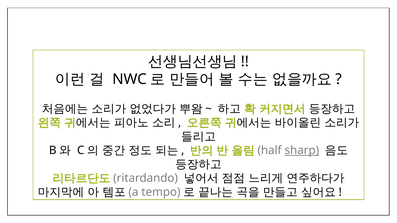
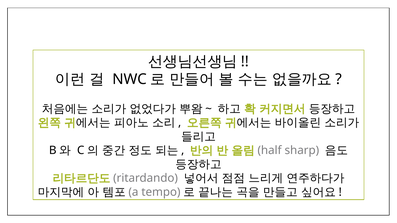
sharp underline: present -> none
